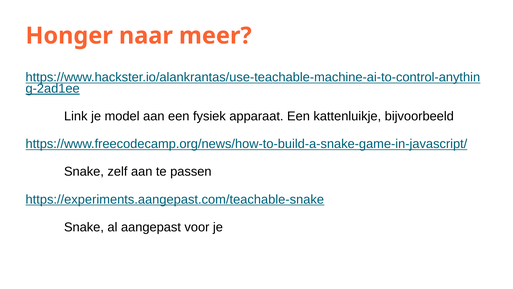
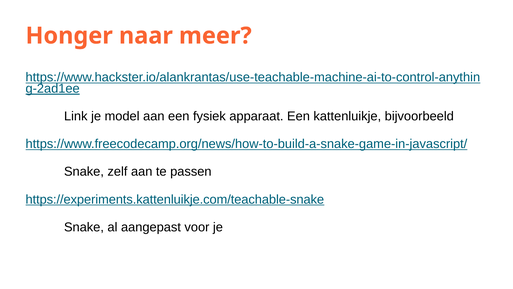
https://experiments.aangepast.com/teachable-snake: https://experiments.aangepast.com/teachable-snake -> https://experiments.kattenluikje.com/teachable-snake
